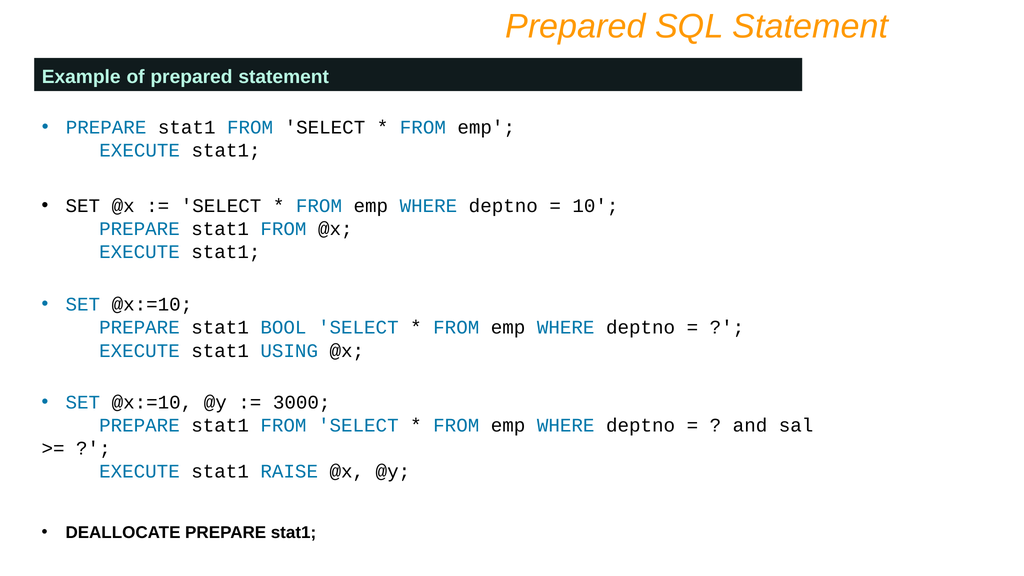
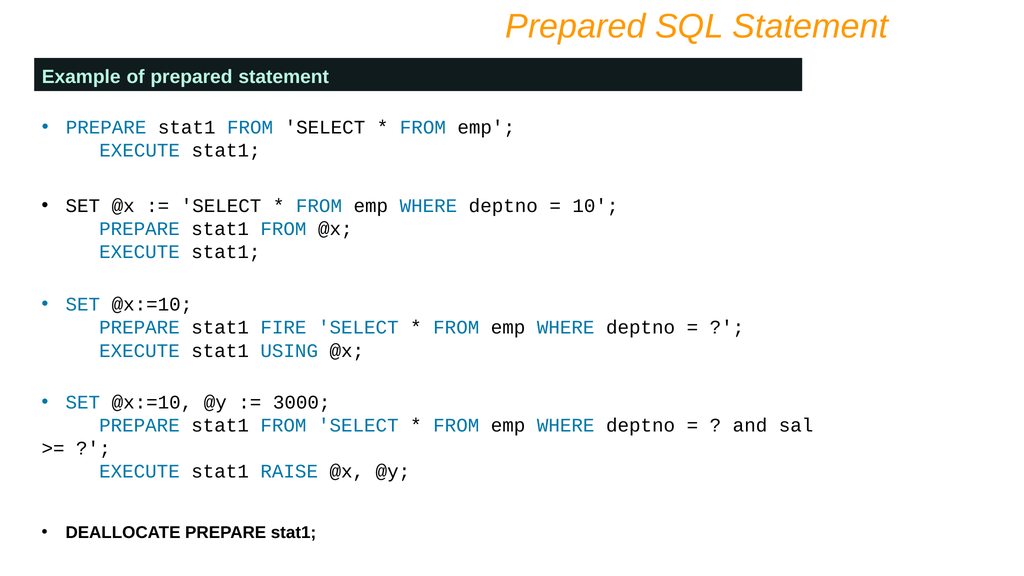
BOOL: BOOL -> FIRE
